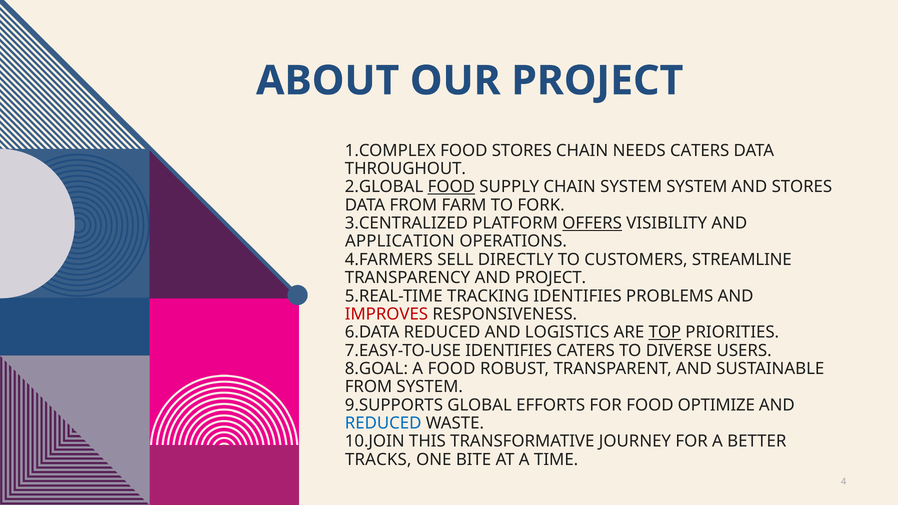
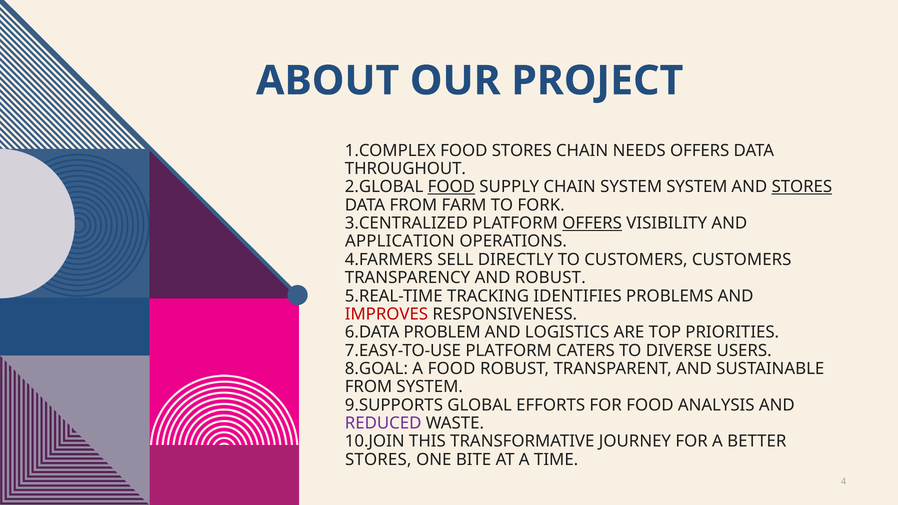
NEEDS CATERS: CATERS -> OFFERS
STORES at (802, 187) underline: none -> present
CUSTOMERS STREAMLINE: STREAMLINE -> CUSTOMERS
AND PROJECT: PROJECT -> ROBUST
REDUCED at (442, 332): REDUCED -> PROBLEM
TOP underline: present -> none
IDENTIFIES at (509, 351): IDENTIFIES -> PLATFORM
OPTIMIZE: OPTIMIZE -> ANALYSIS
REDUCED at (383, 423) colour: blue -> purple
TRACKS at (378, 460): TRACKS -> STORES
